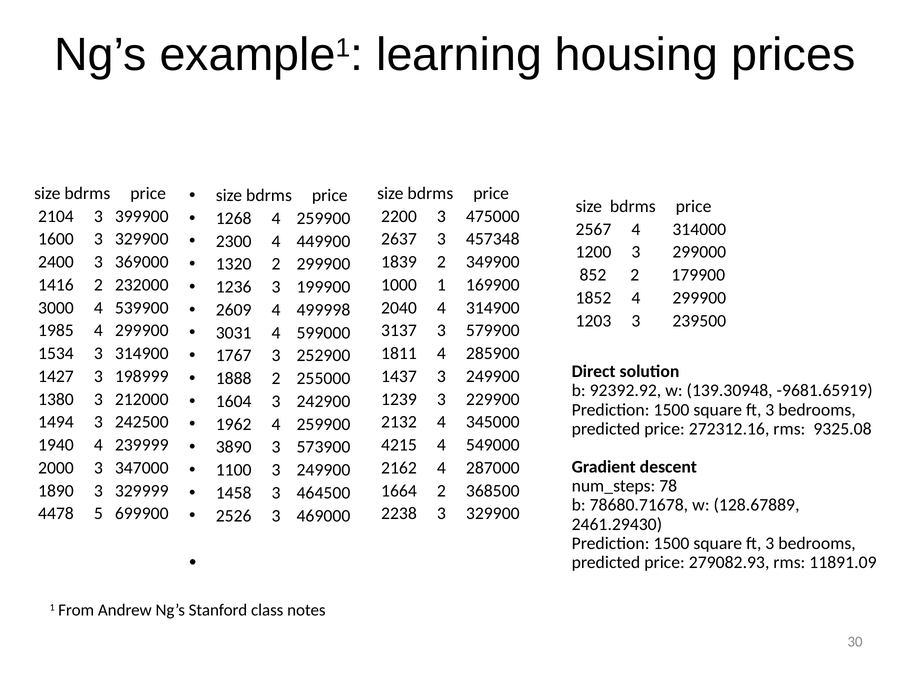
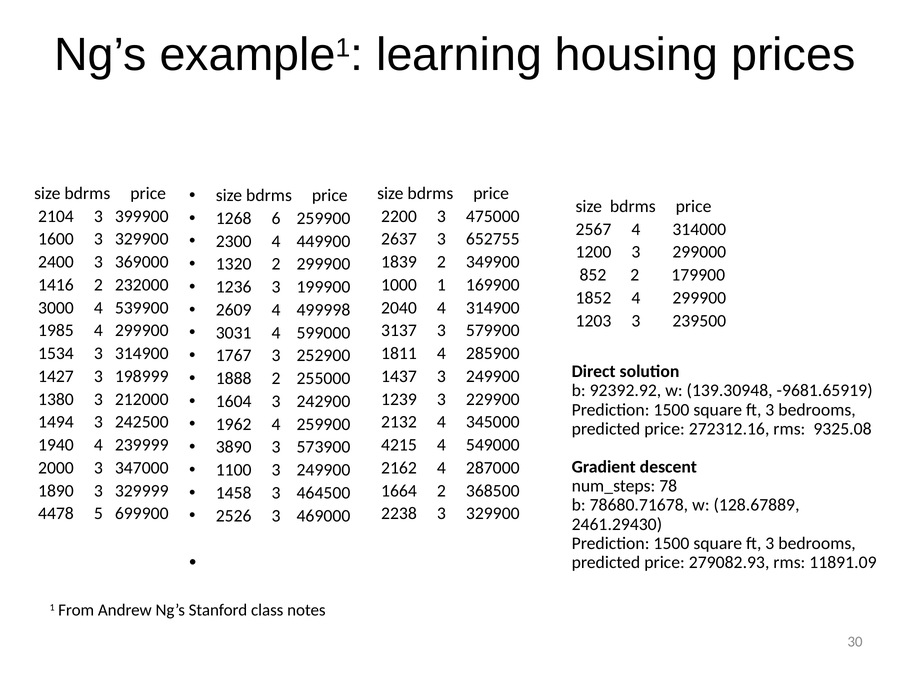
1268 4: 4 -> 6
457348: 457348 -> 652755
